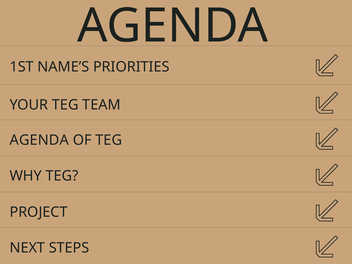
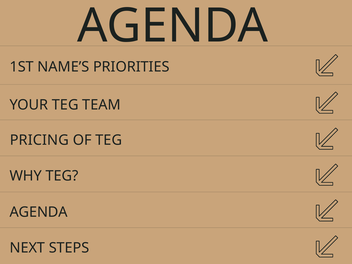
AGENDA at (39, 140): AGENDA -> PRICING
PROJECT at (39, 212): PROJECT -> AGENDA
